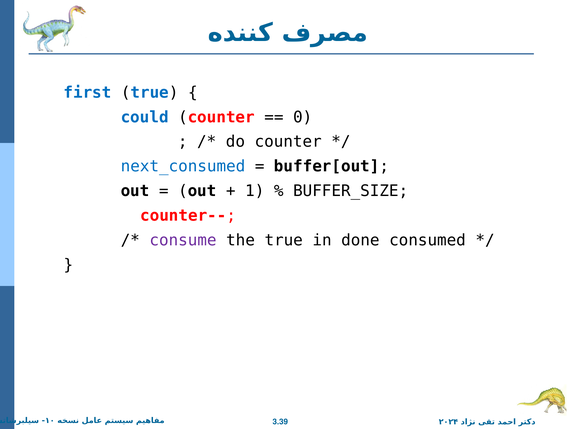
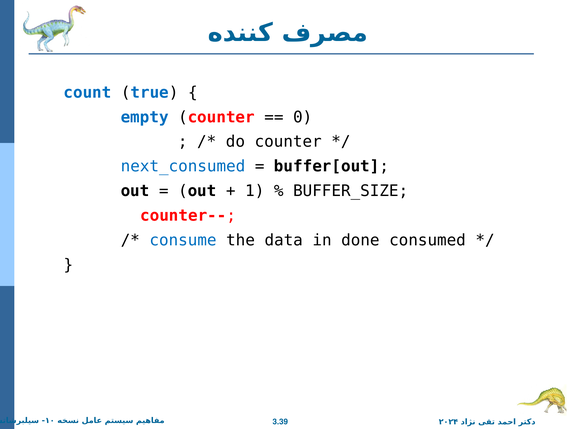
first: first -> count
could: could -> empty
consume colour: purple -> blue
the true: true -> data
